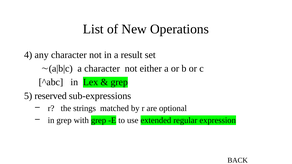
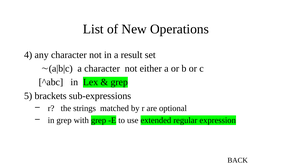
reserved: reserved -> brackets
